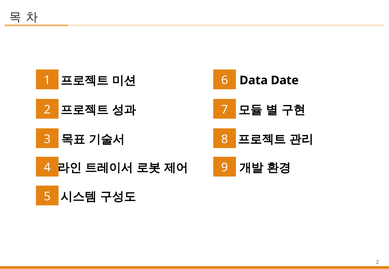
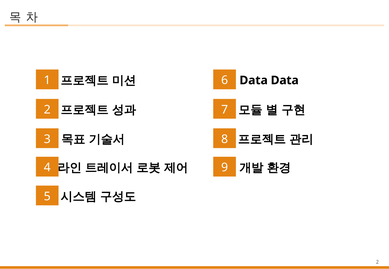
Data Date: Date -> Data
